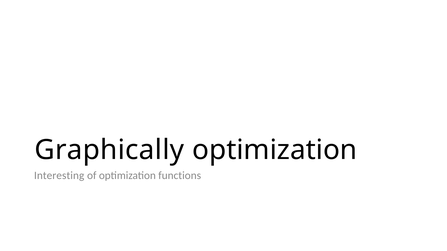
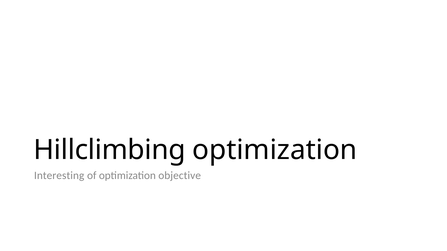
Graphically: Graphically -> Hillclimbing
functions: functions -> objective
